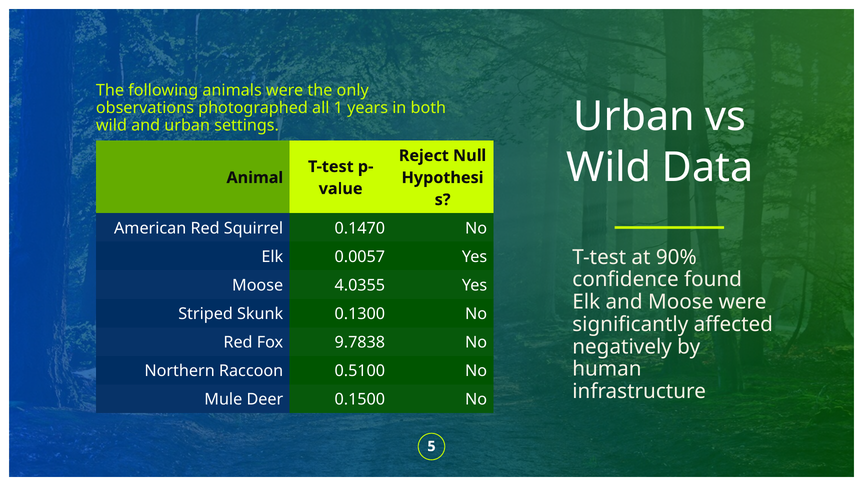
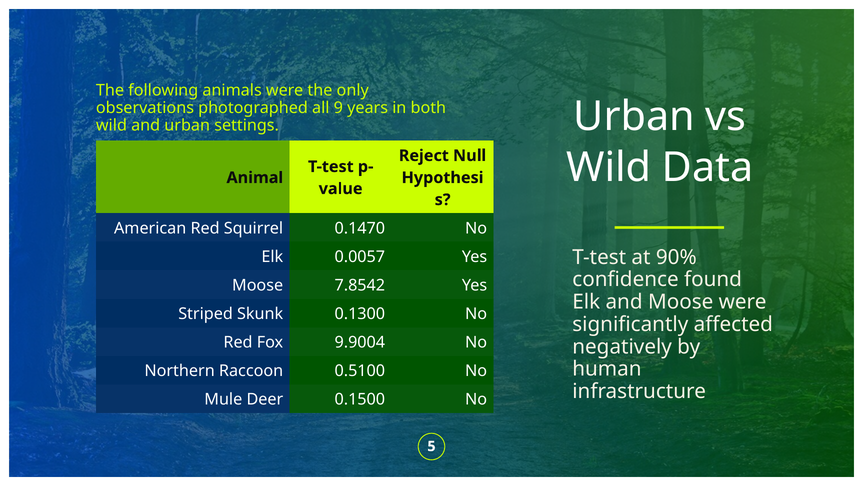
1: 1 -> 9
4.0355: 4.0355 -> 7.8542
9.7838: 9.7838 -> 9.9004
